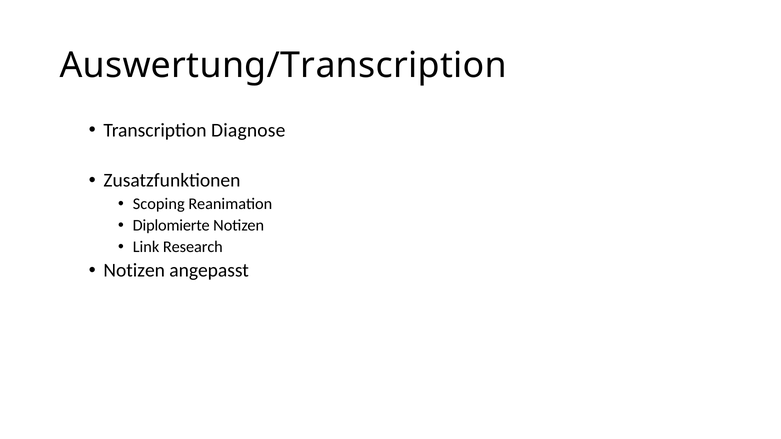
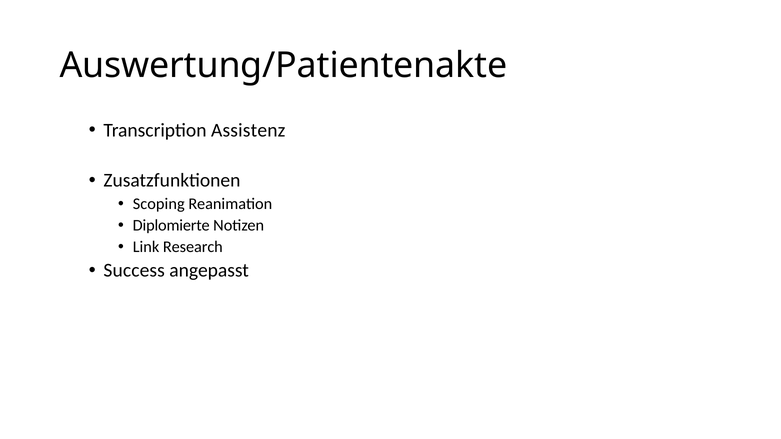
Auswertung/Transcription: Auswertung/Transcription -> Auswertung/Patientenakte
Diagnose: Diagnose -> Assistenz
Notizen at (134, 271): Notizen -> Success
